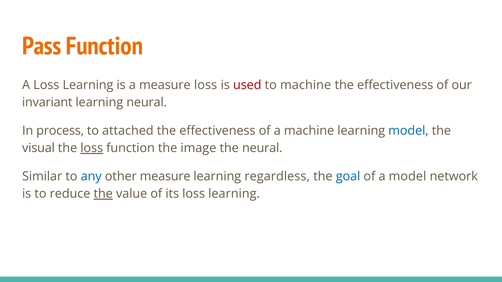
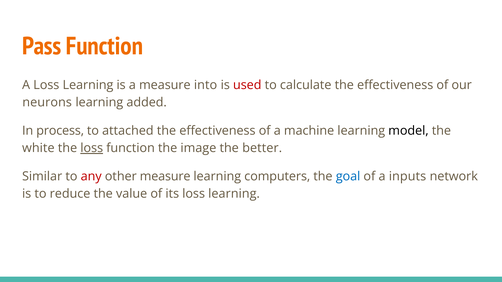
measure loss: loss -> into
to machine: machine -> calculate
invariant: invariant -> neurons
learning neural: neural -> added
model at (408, 131) colour: blue -> black
visual: visual -> white
the neural: neural -> better
any colour: blue -> red
regardless: regardless -> computers
a model: model -> inputs
the at (103, 194) underline: present -> none
